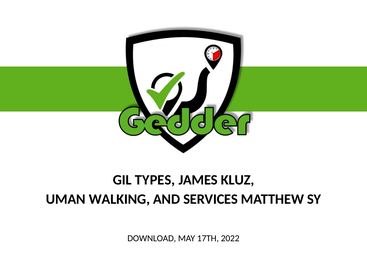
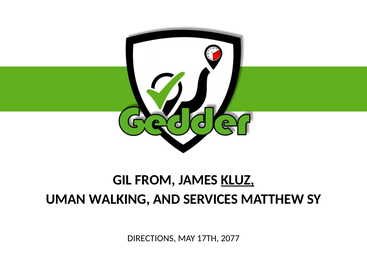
TYPES: TYPES -> FROM
KLUZ underline: none -> present
DOWNLOAD: DOWNLOAD -> DIRECTIONS
2022: 2022 -> 2077
